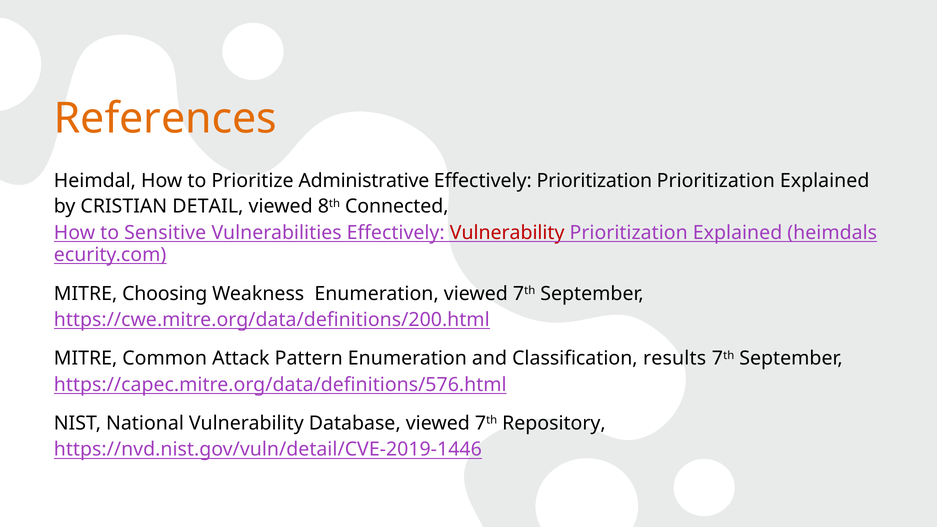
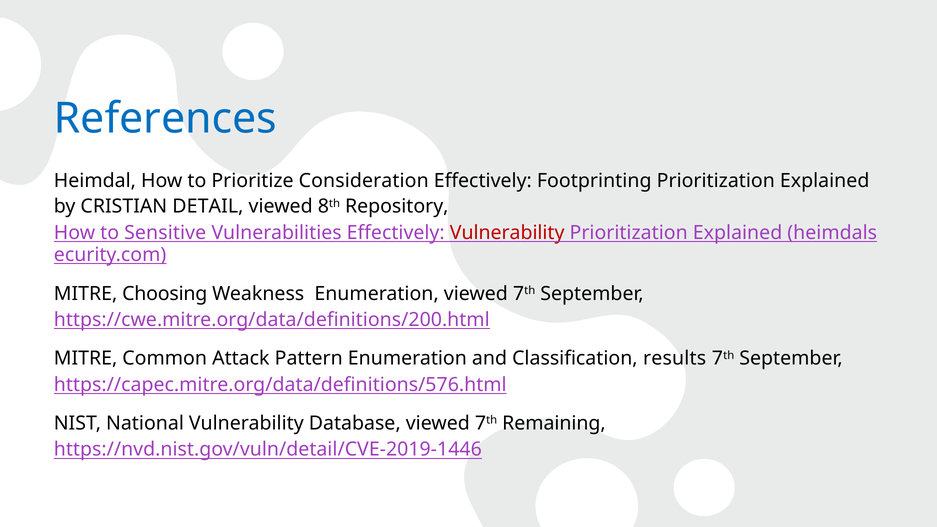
References colour: orange -> blue
Administrative: Administrative -> Consideration
Effectively Prioritization: Prioritization -> Footprinting
Connected: Connected -> Repository
Repository: Repository -> Remaining
